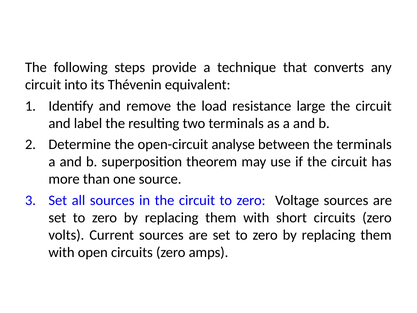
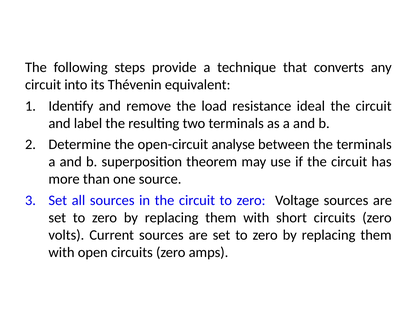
large: large -> ideal
